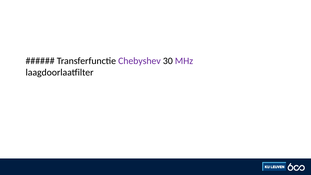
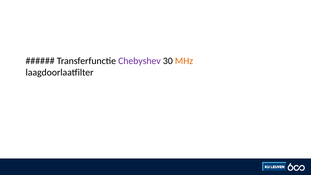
MHz colour: purple -> orange
